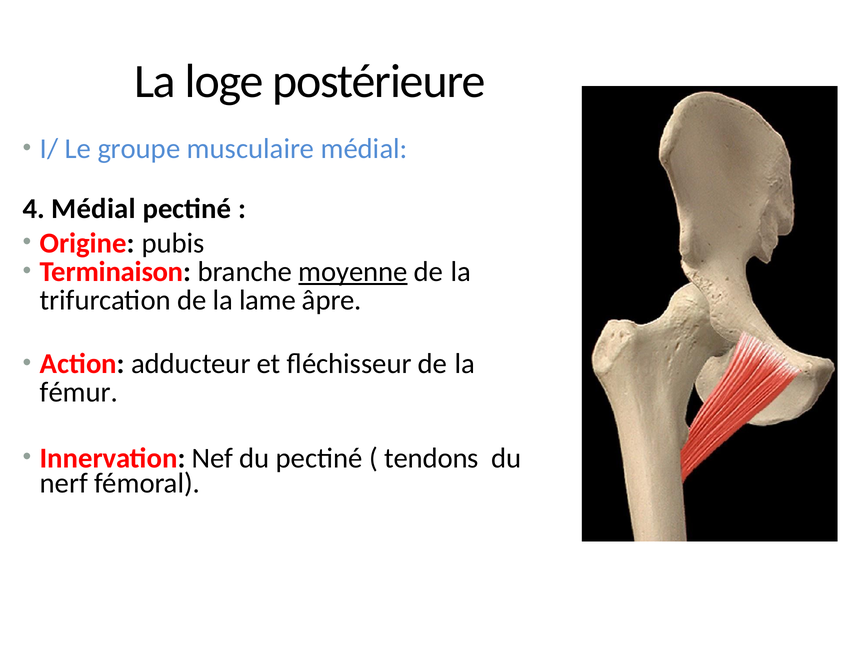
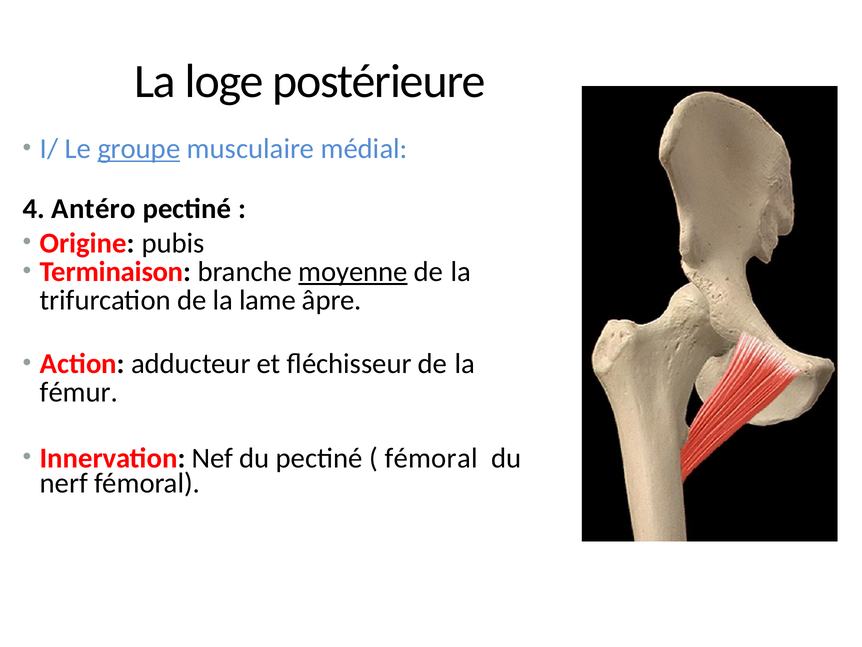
groupe underline: none -> present
4 Médial: Médial -> Antéro
tendons at (431, 458): tendons -> fémoral
